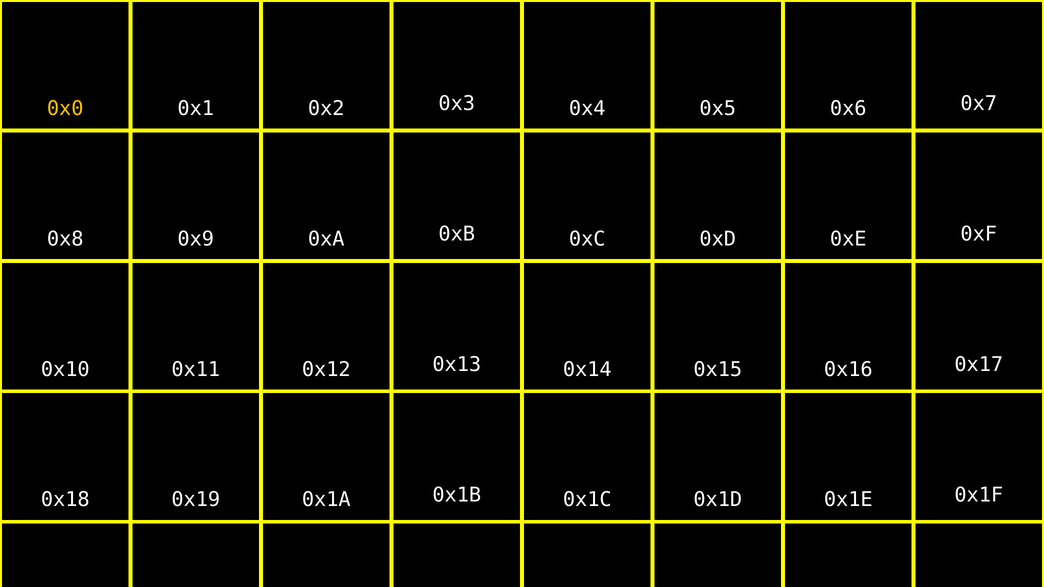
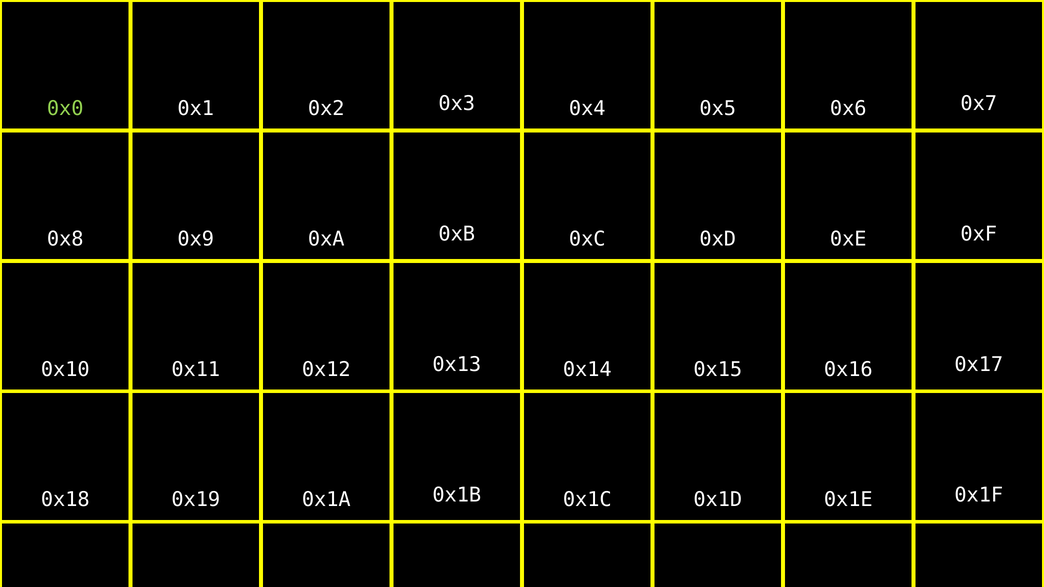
0x0 colour: yellow -> light green
